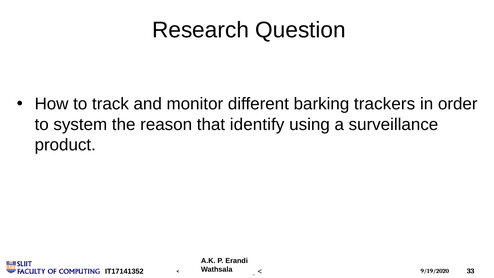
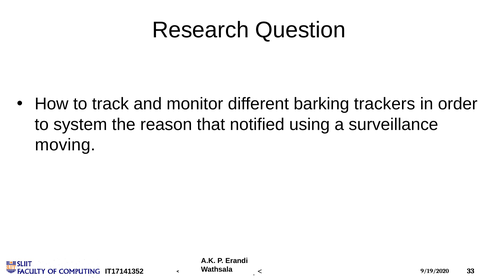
identify: identify -> notified
product: product -> moving
